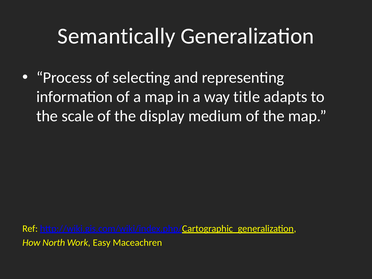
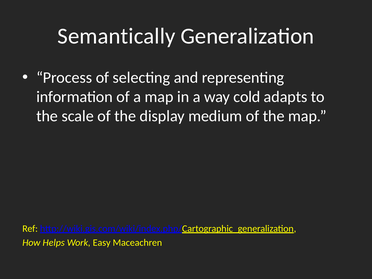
title: title -> cold
North: North -> Helps
